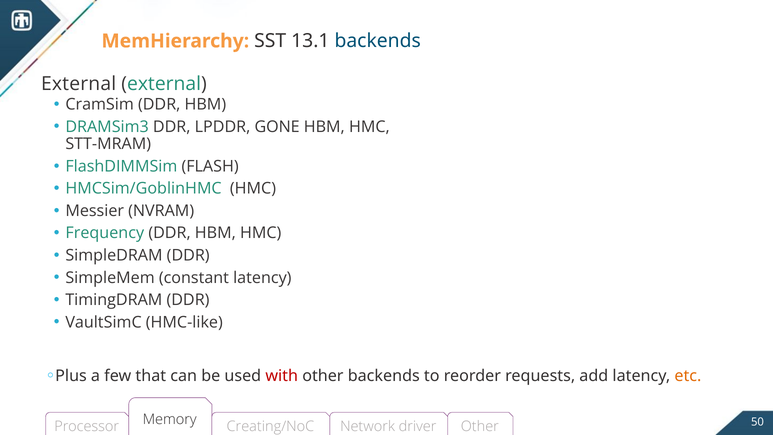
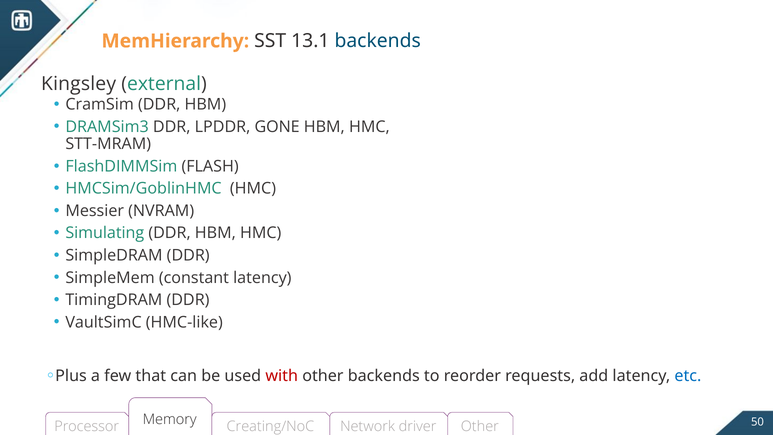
External at (79, 84): External -> Kingsley
Frequency: Frequency -> Simulating
etc colour: orange -> blue
